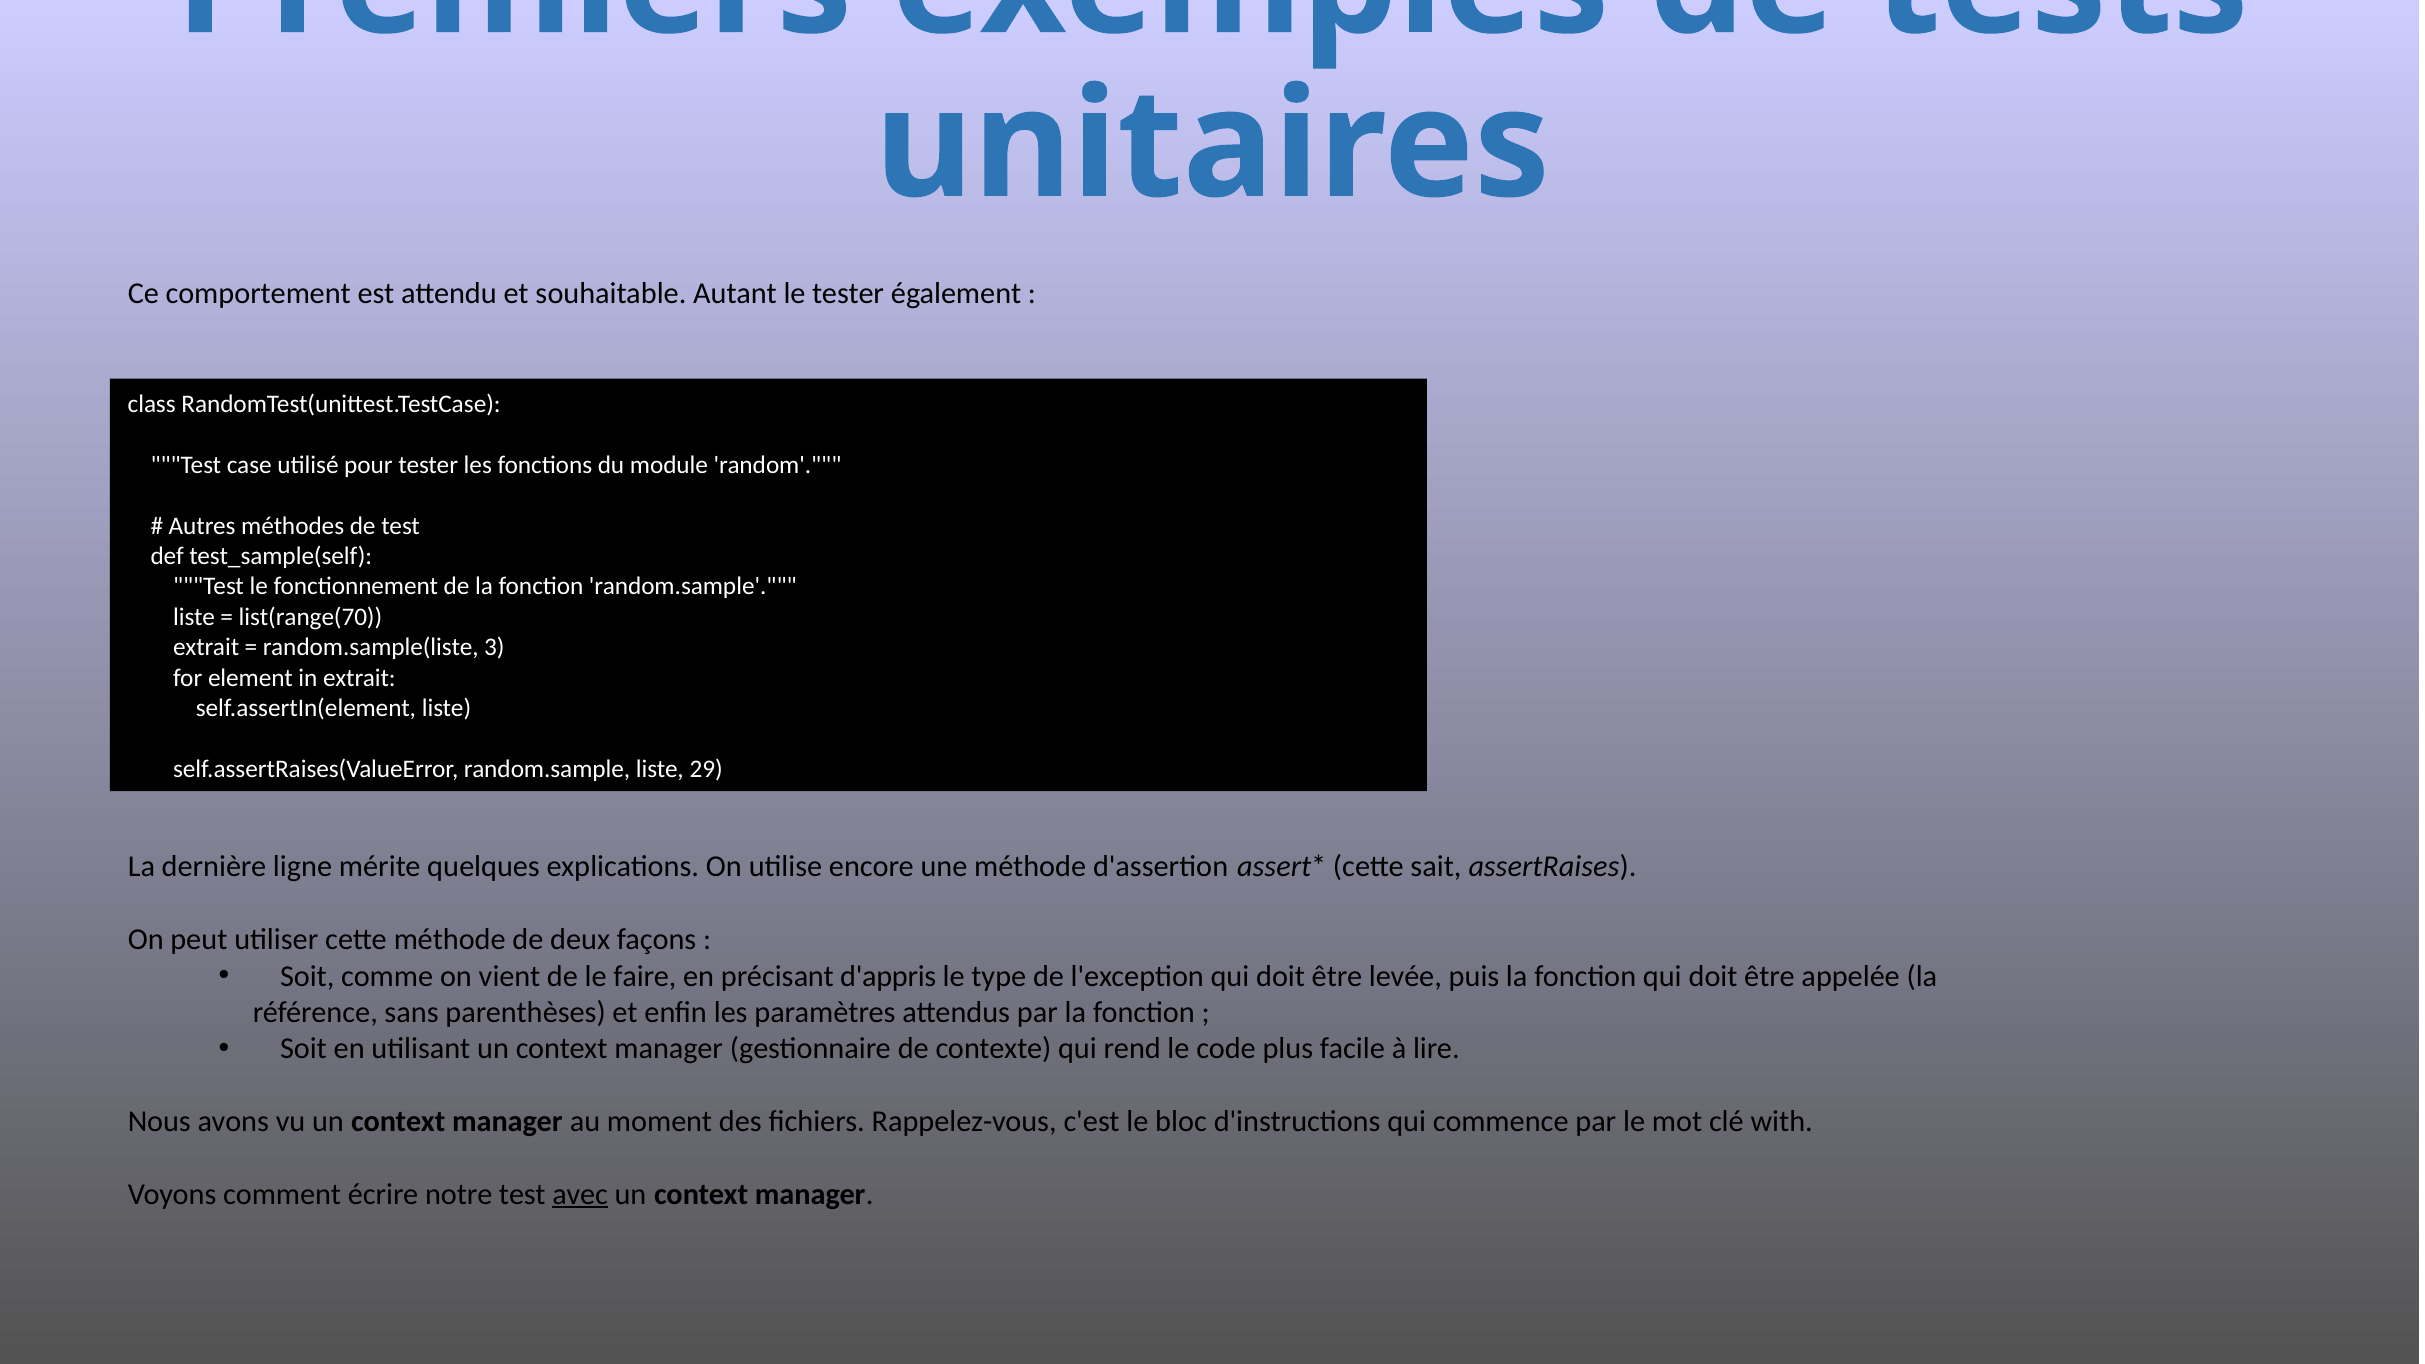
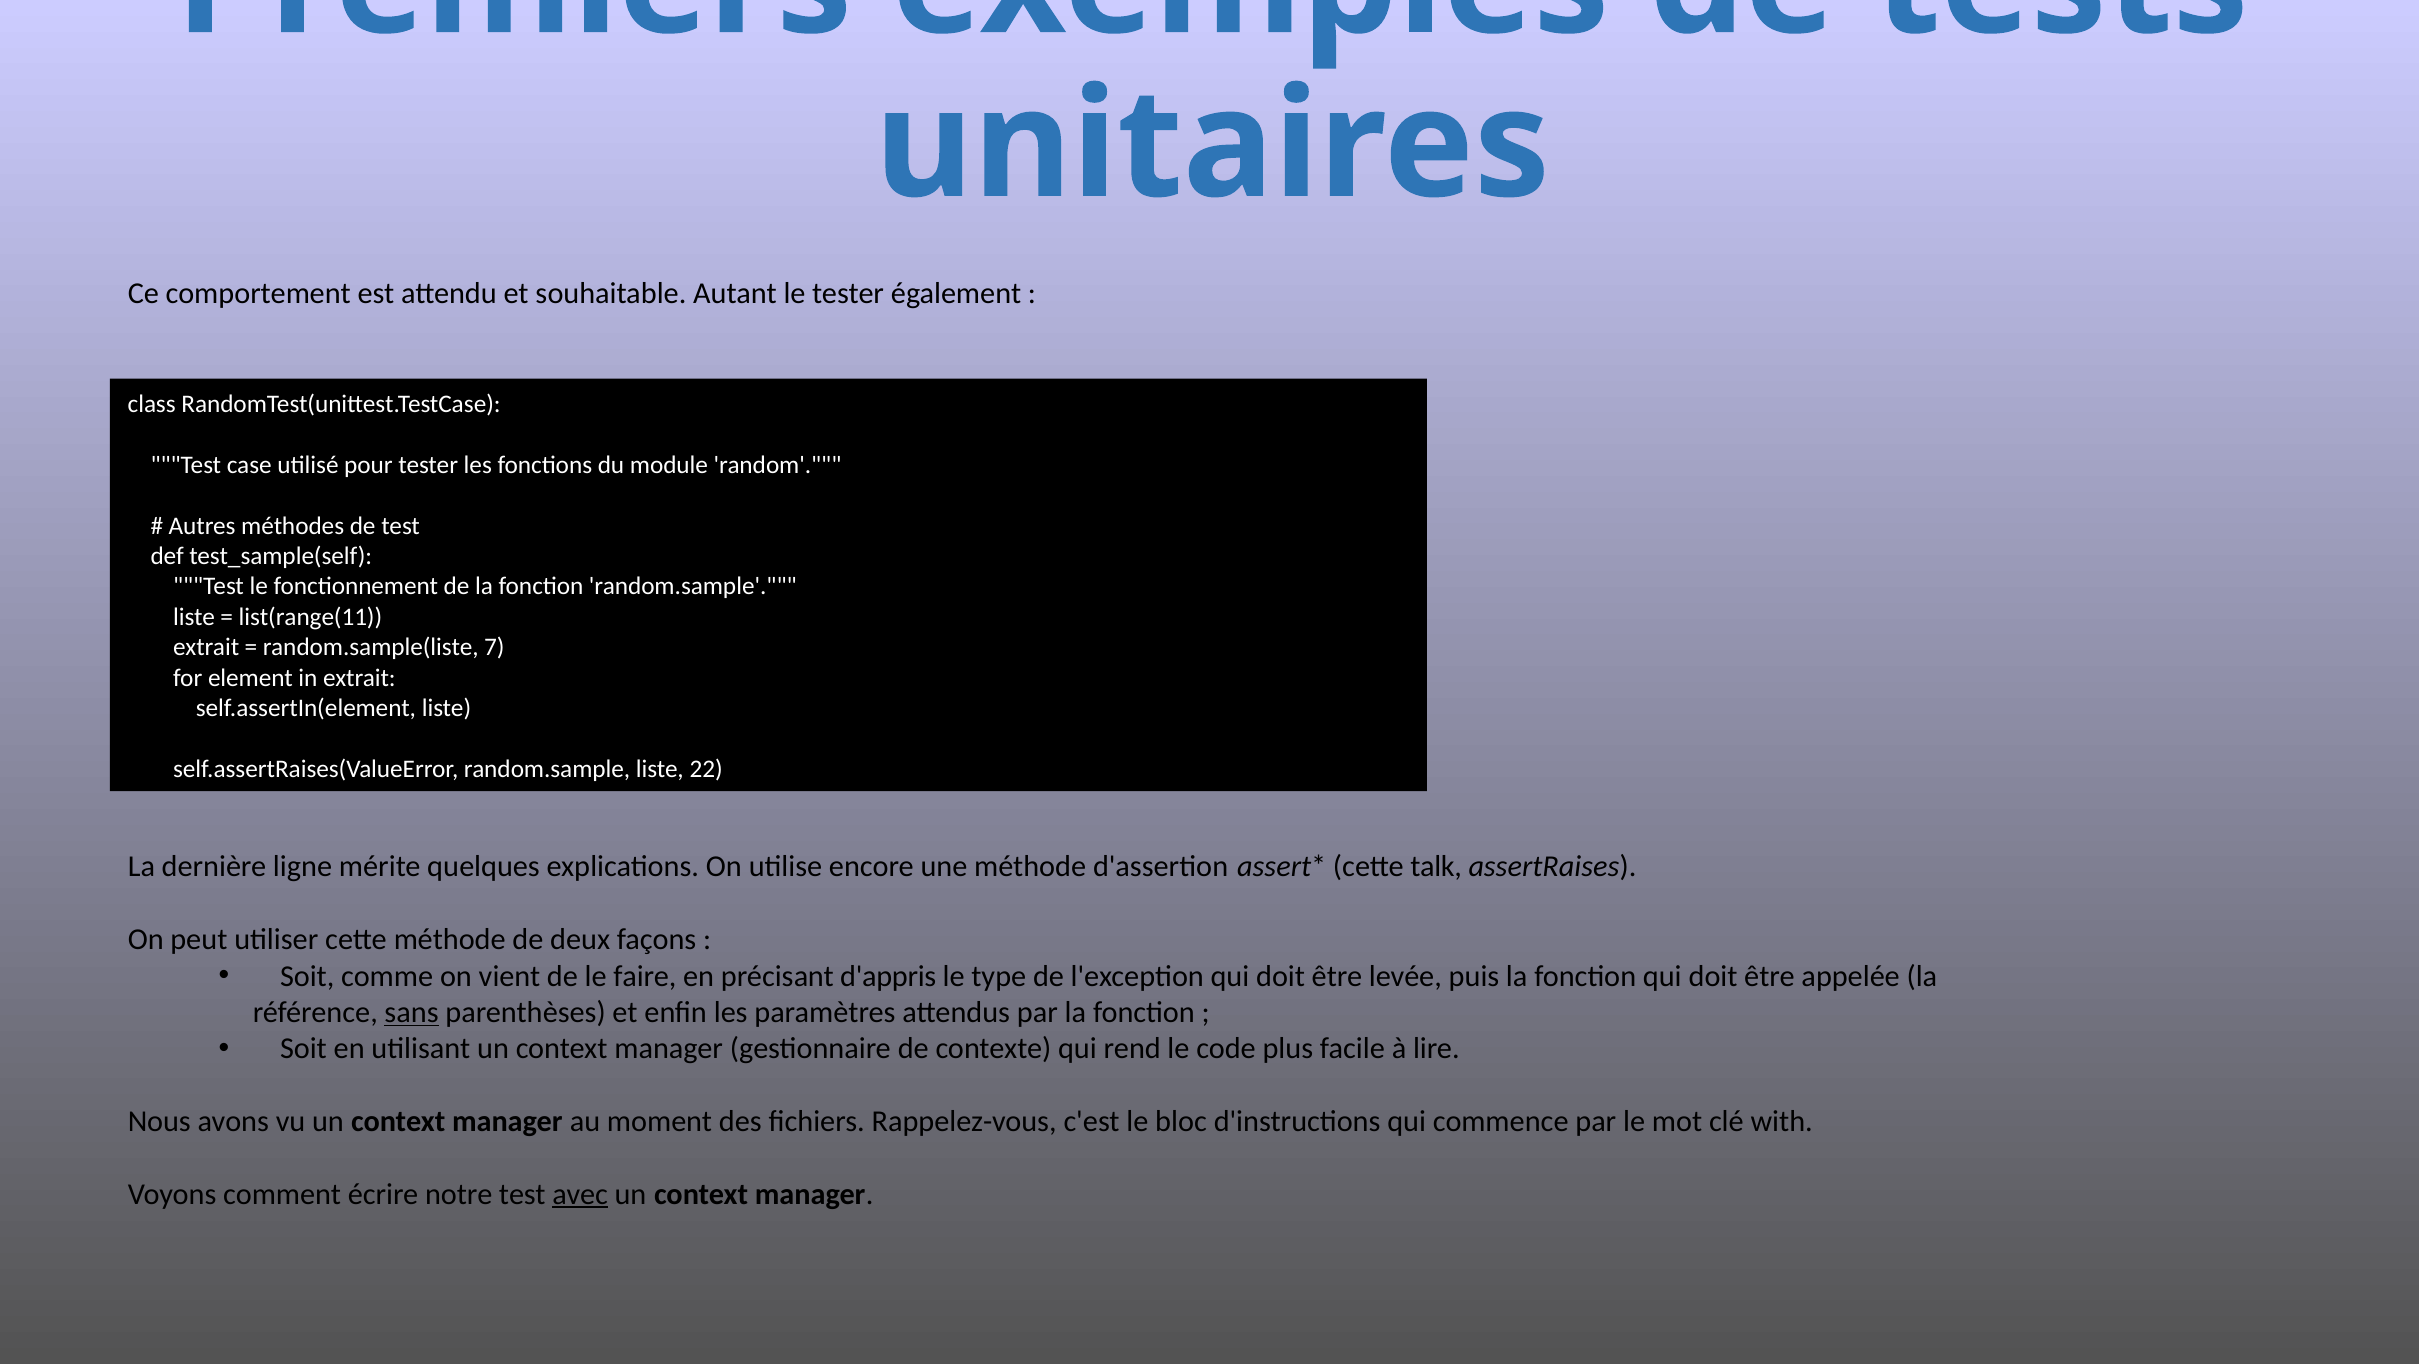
list(range(70: list(range(70 -> list(range(11
3: 3 -> 7
29: 29 -> 22
sait: sait -> talk
sans underline: none -> present
